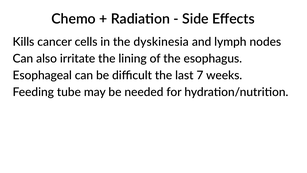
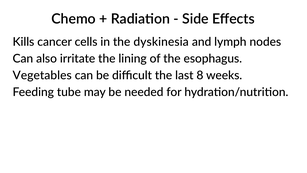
Esophageal: Esophageal -> Vegetables
7: 7 -> 8
